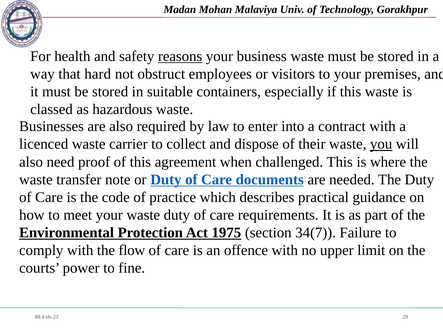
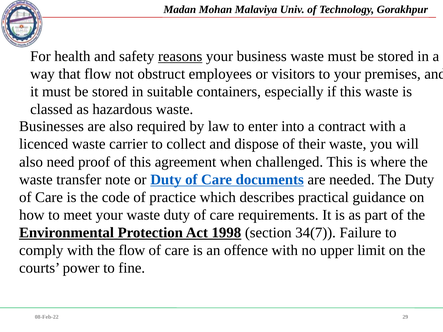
that hard: hard -> flow
you underline: present -> none
1975: 1975 -> 1998
